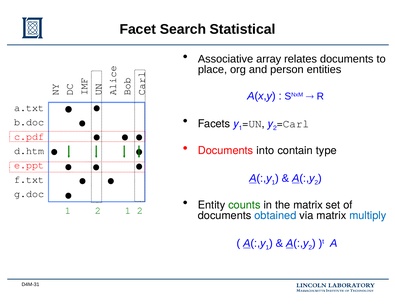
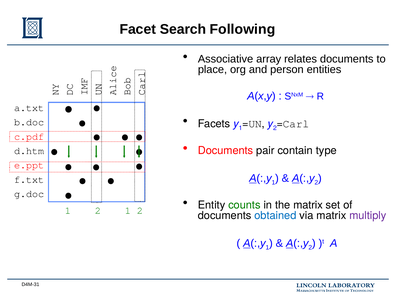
Statistical: Statistical -> Following
into: into -> pair
multiply colour: blue -> purple
